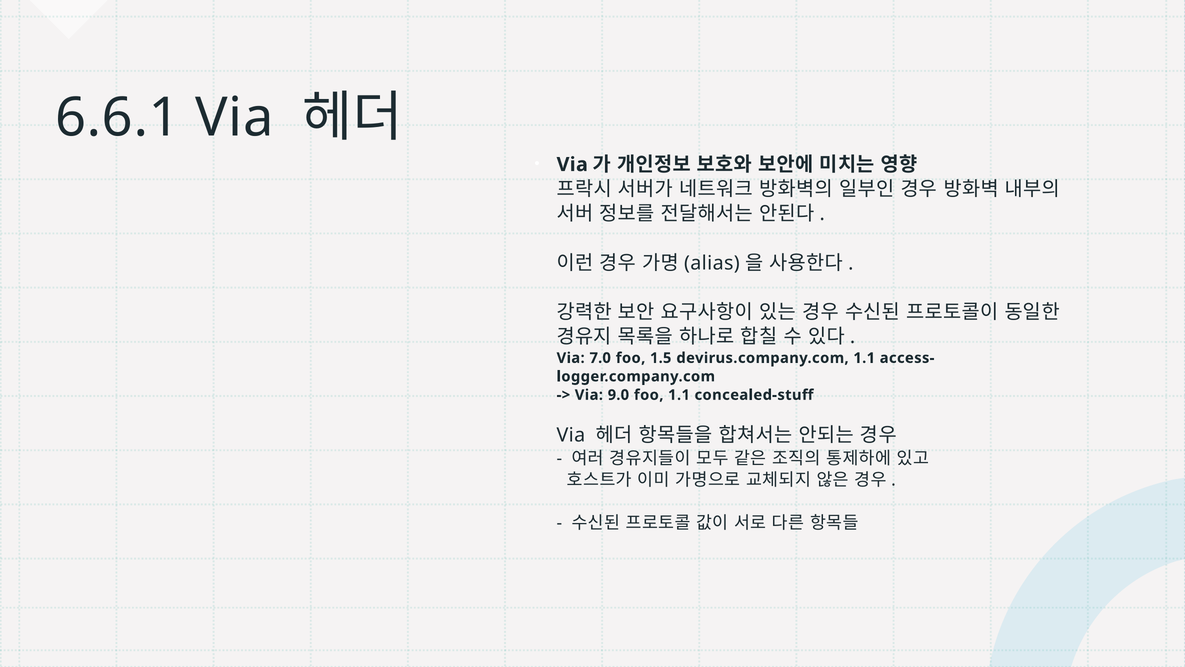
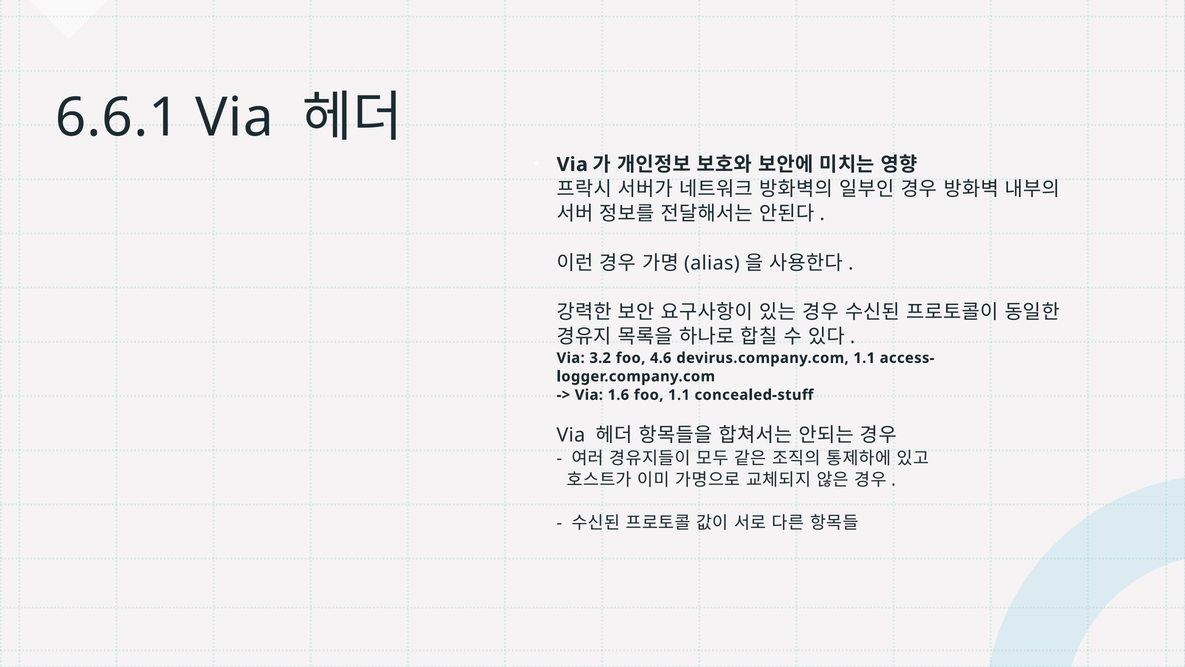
7.0: 7.0 -> 3.2
1.5: 1.5 -> 4.6
9.0: 9.0 -> 1.6
